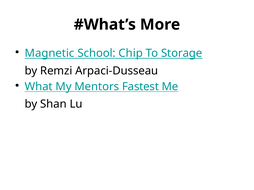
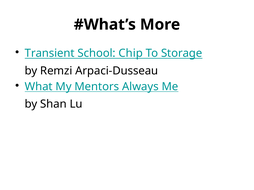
Magnetic: Magnetic -> Transient
Fastest: Fastest -> Always
